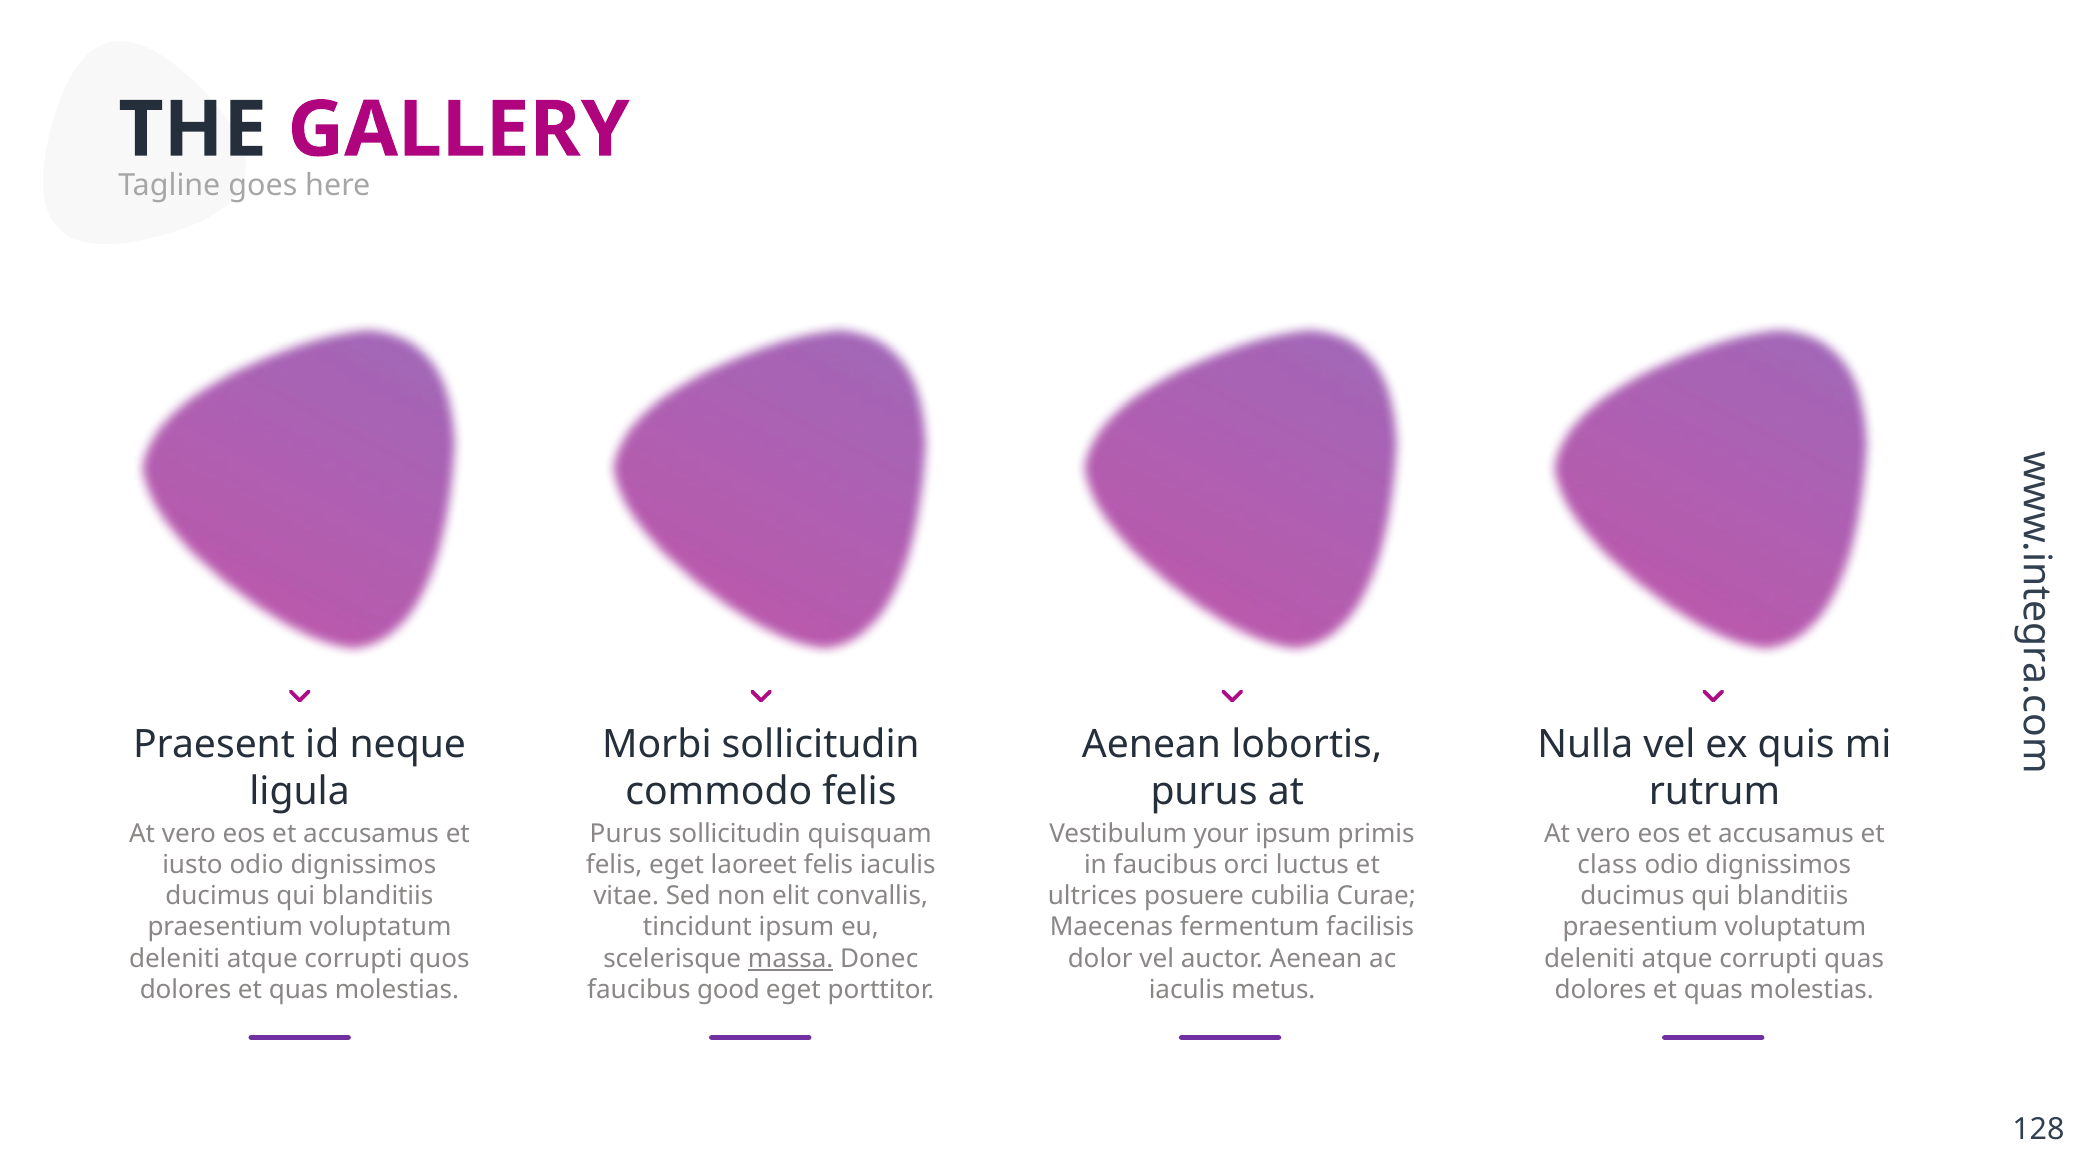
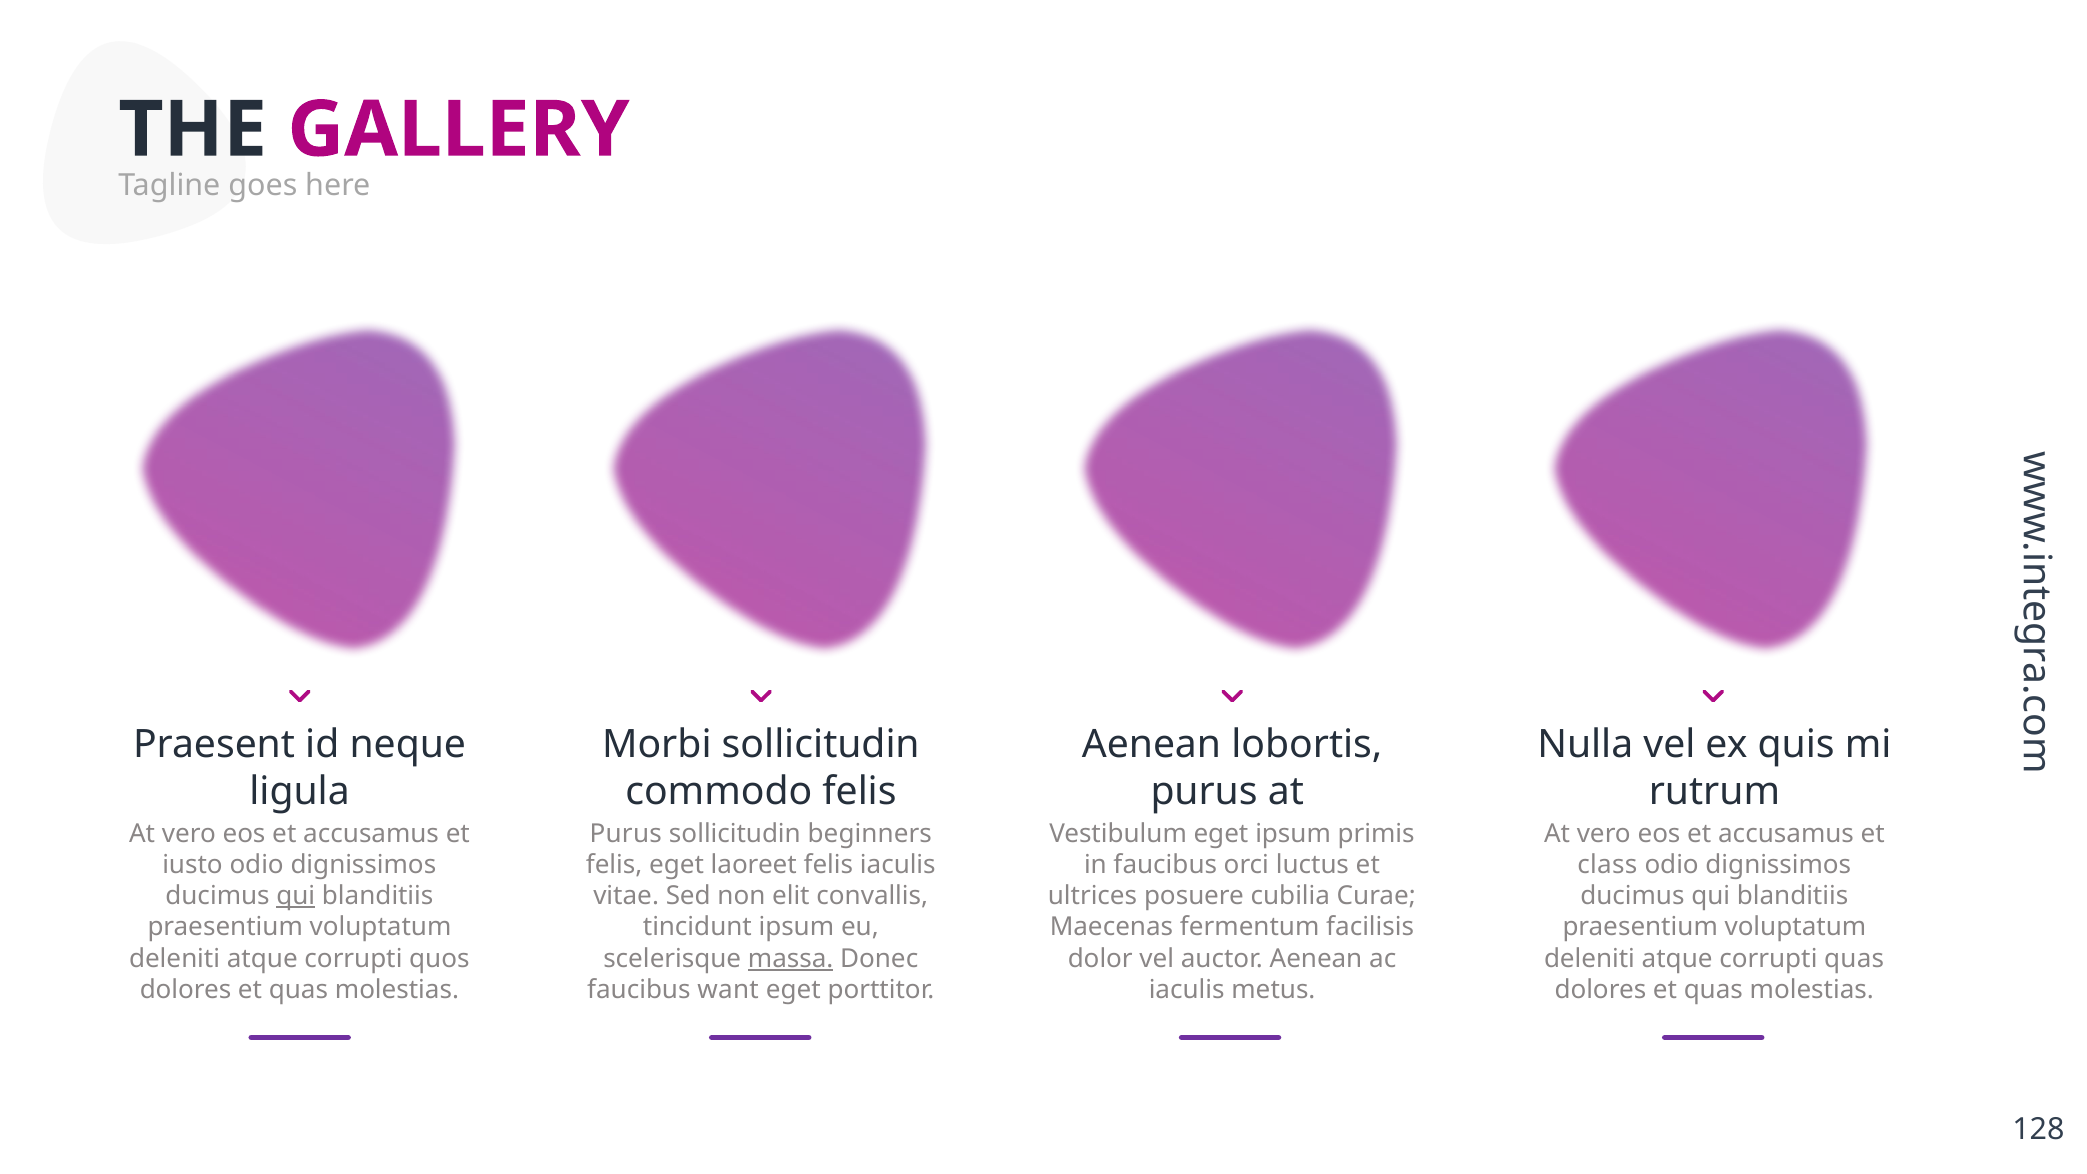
quisquam: quisquam -> beginners
Vestibulum your: your -> eget
qui at (296, 896) underline: none -> present
good: good -> want
